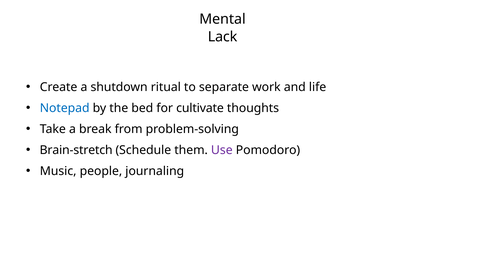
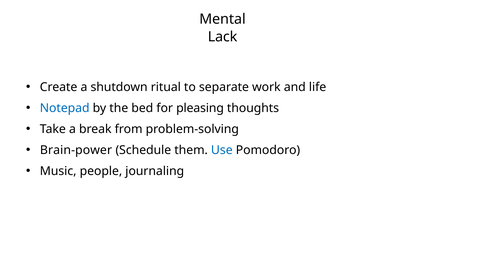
cultivate: cultivate -> pleasing
Brain-stretch: Brain-stretch -> Brain-power
Use colour: purple -> blue
